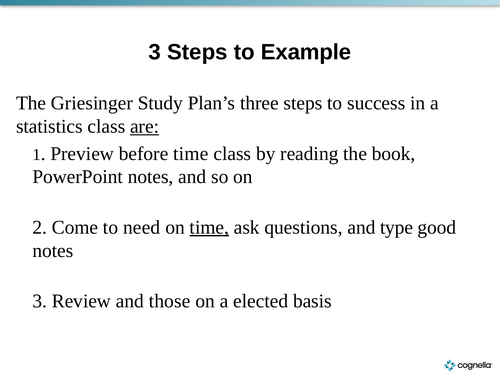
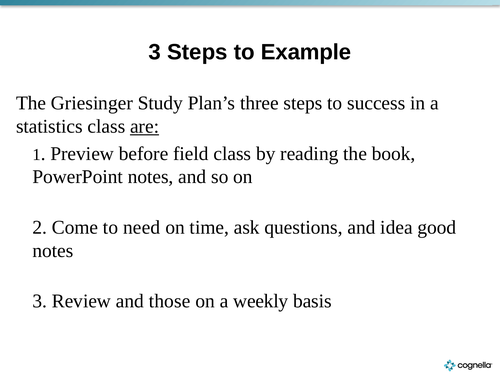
before time: time -> field
time at (209, 227) underline: present -> none
type: type -> idea
elected: elected -> weekly
